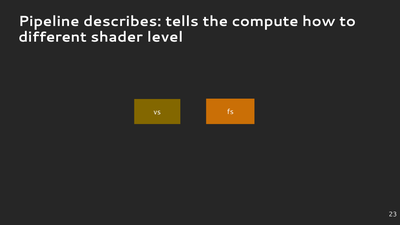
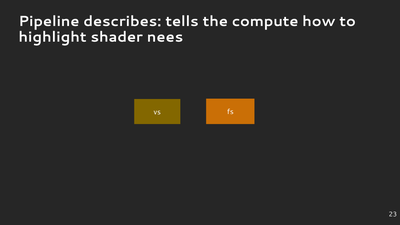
different: different -> highlight
level: level -> nees
